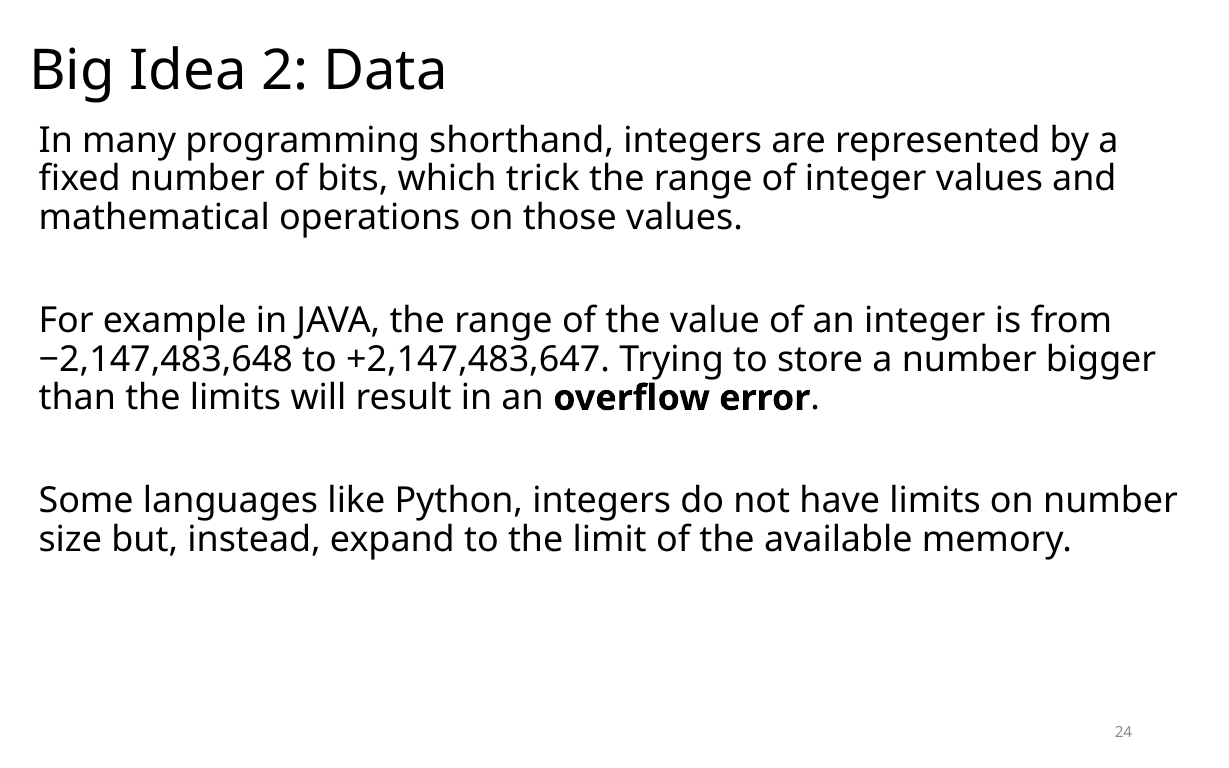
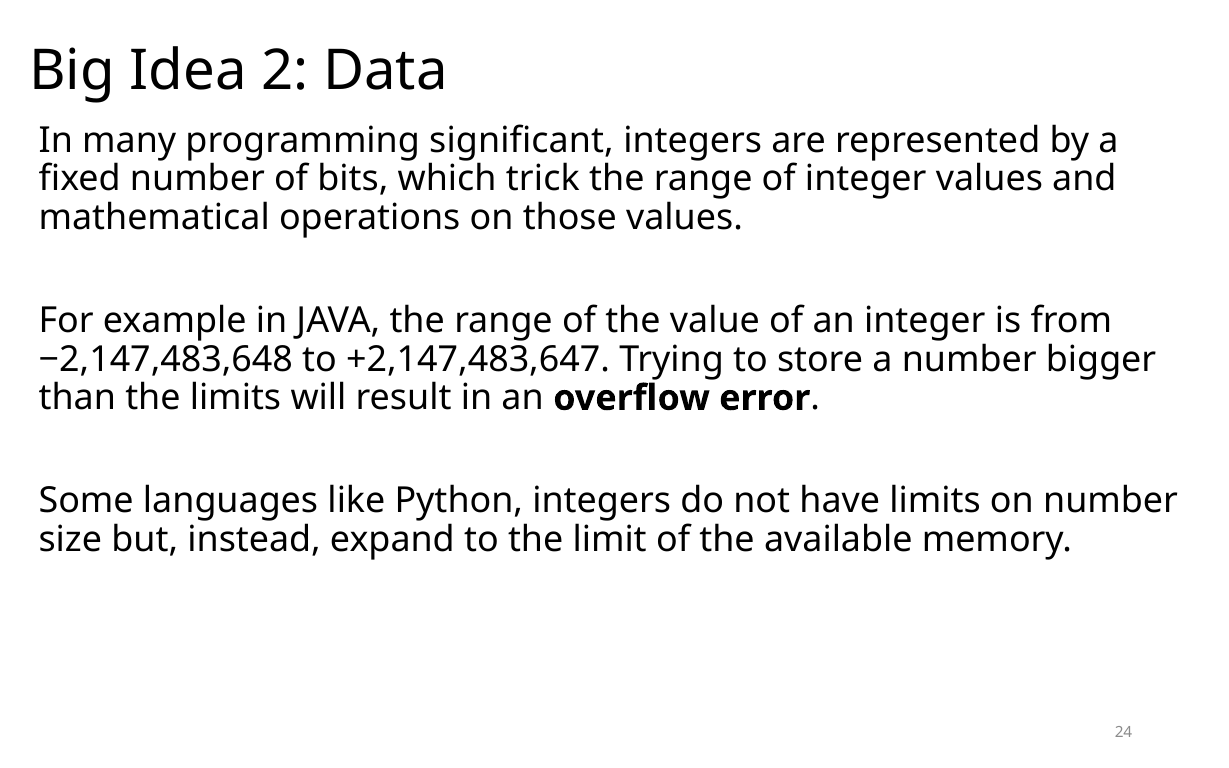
shorthand: shorthand -> significant
